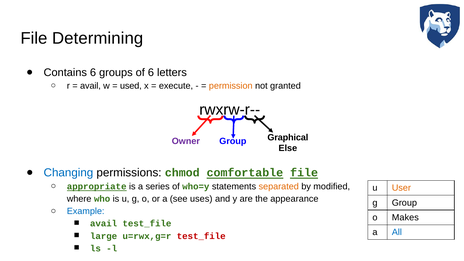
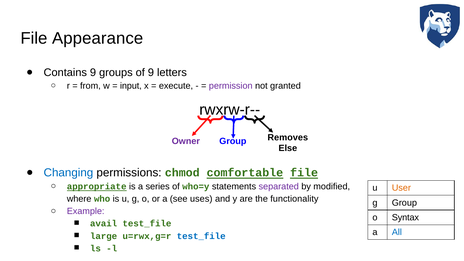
Determining: Determining -> Appearance
Contains 6: 6 -> 9
of 6: 6 -> 9
avail at (90, 86): avail -> from
used: used -> input
permission colour: orange -> purple
Graphical: Graphical -> Removes
separated colour: orange -> purple
appearance: appearance -> functionality
Example colour: blue -> purple
Makes: Makes -> Syntax
test_file at (201, 236) colour: red -> blue
